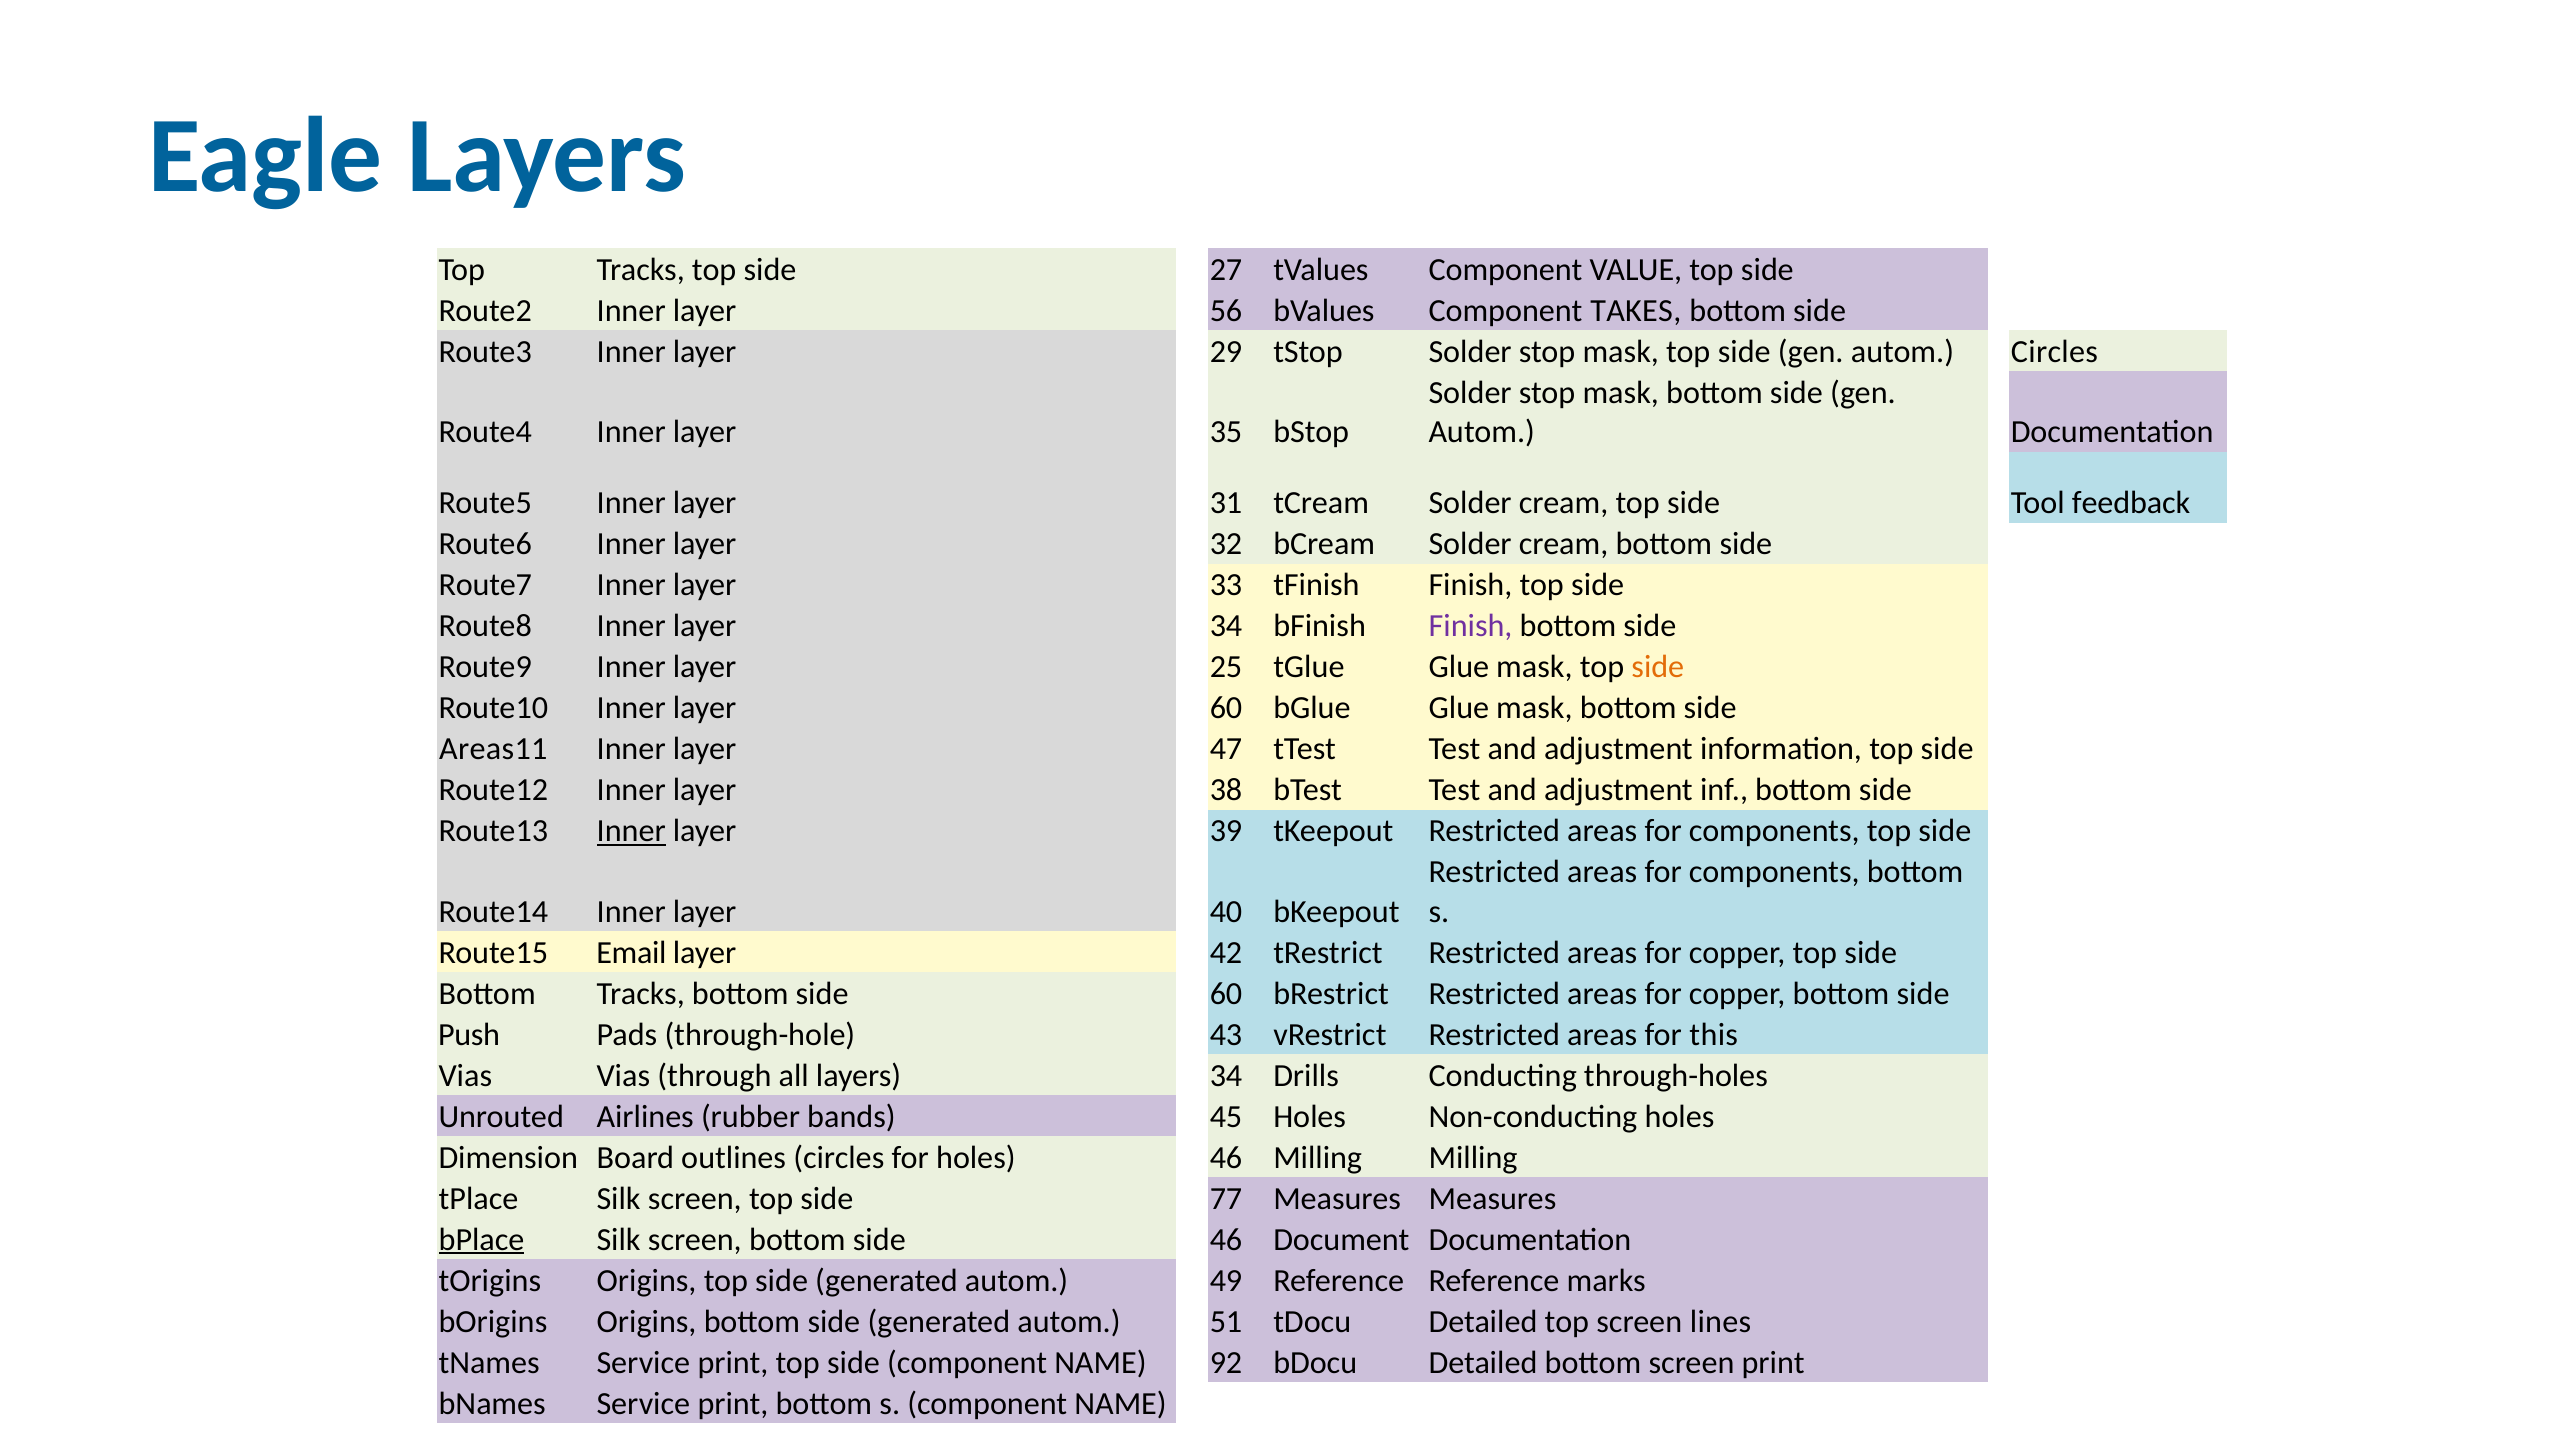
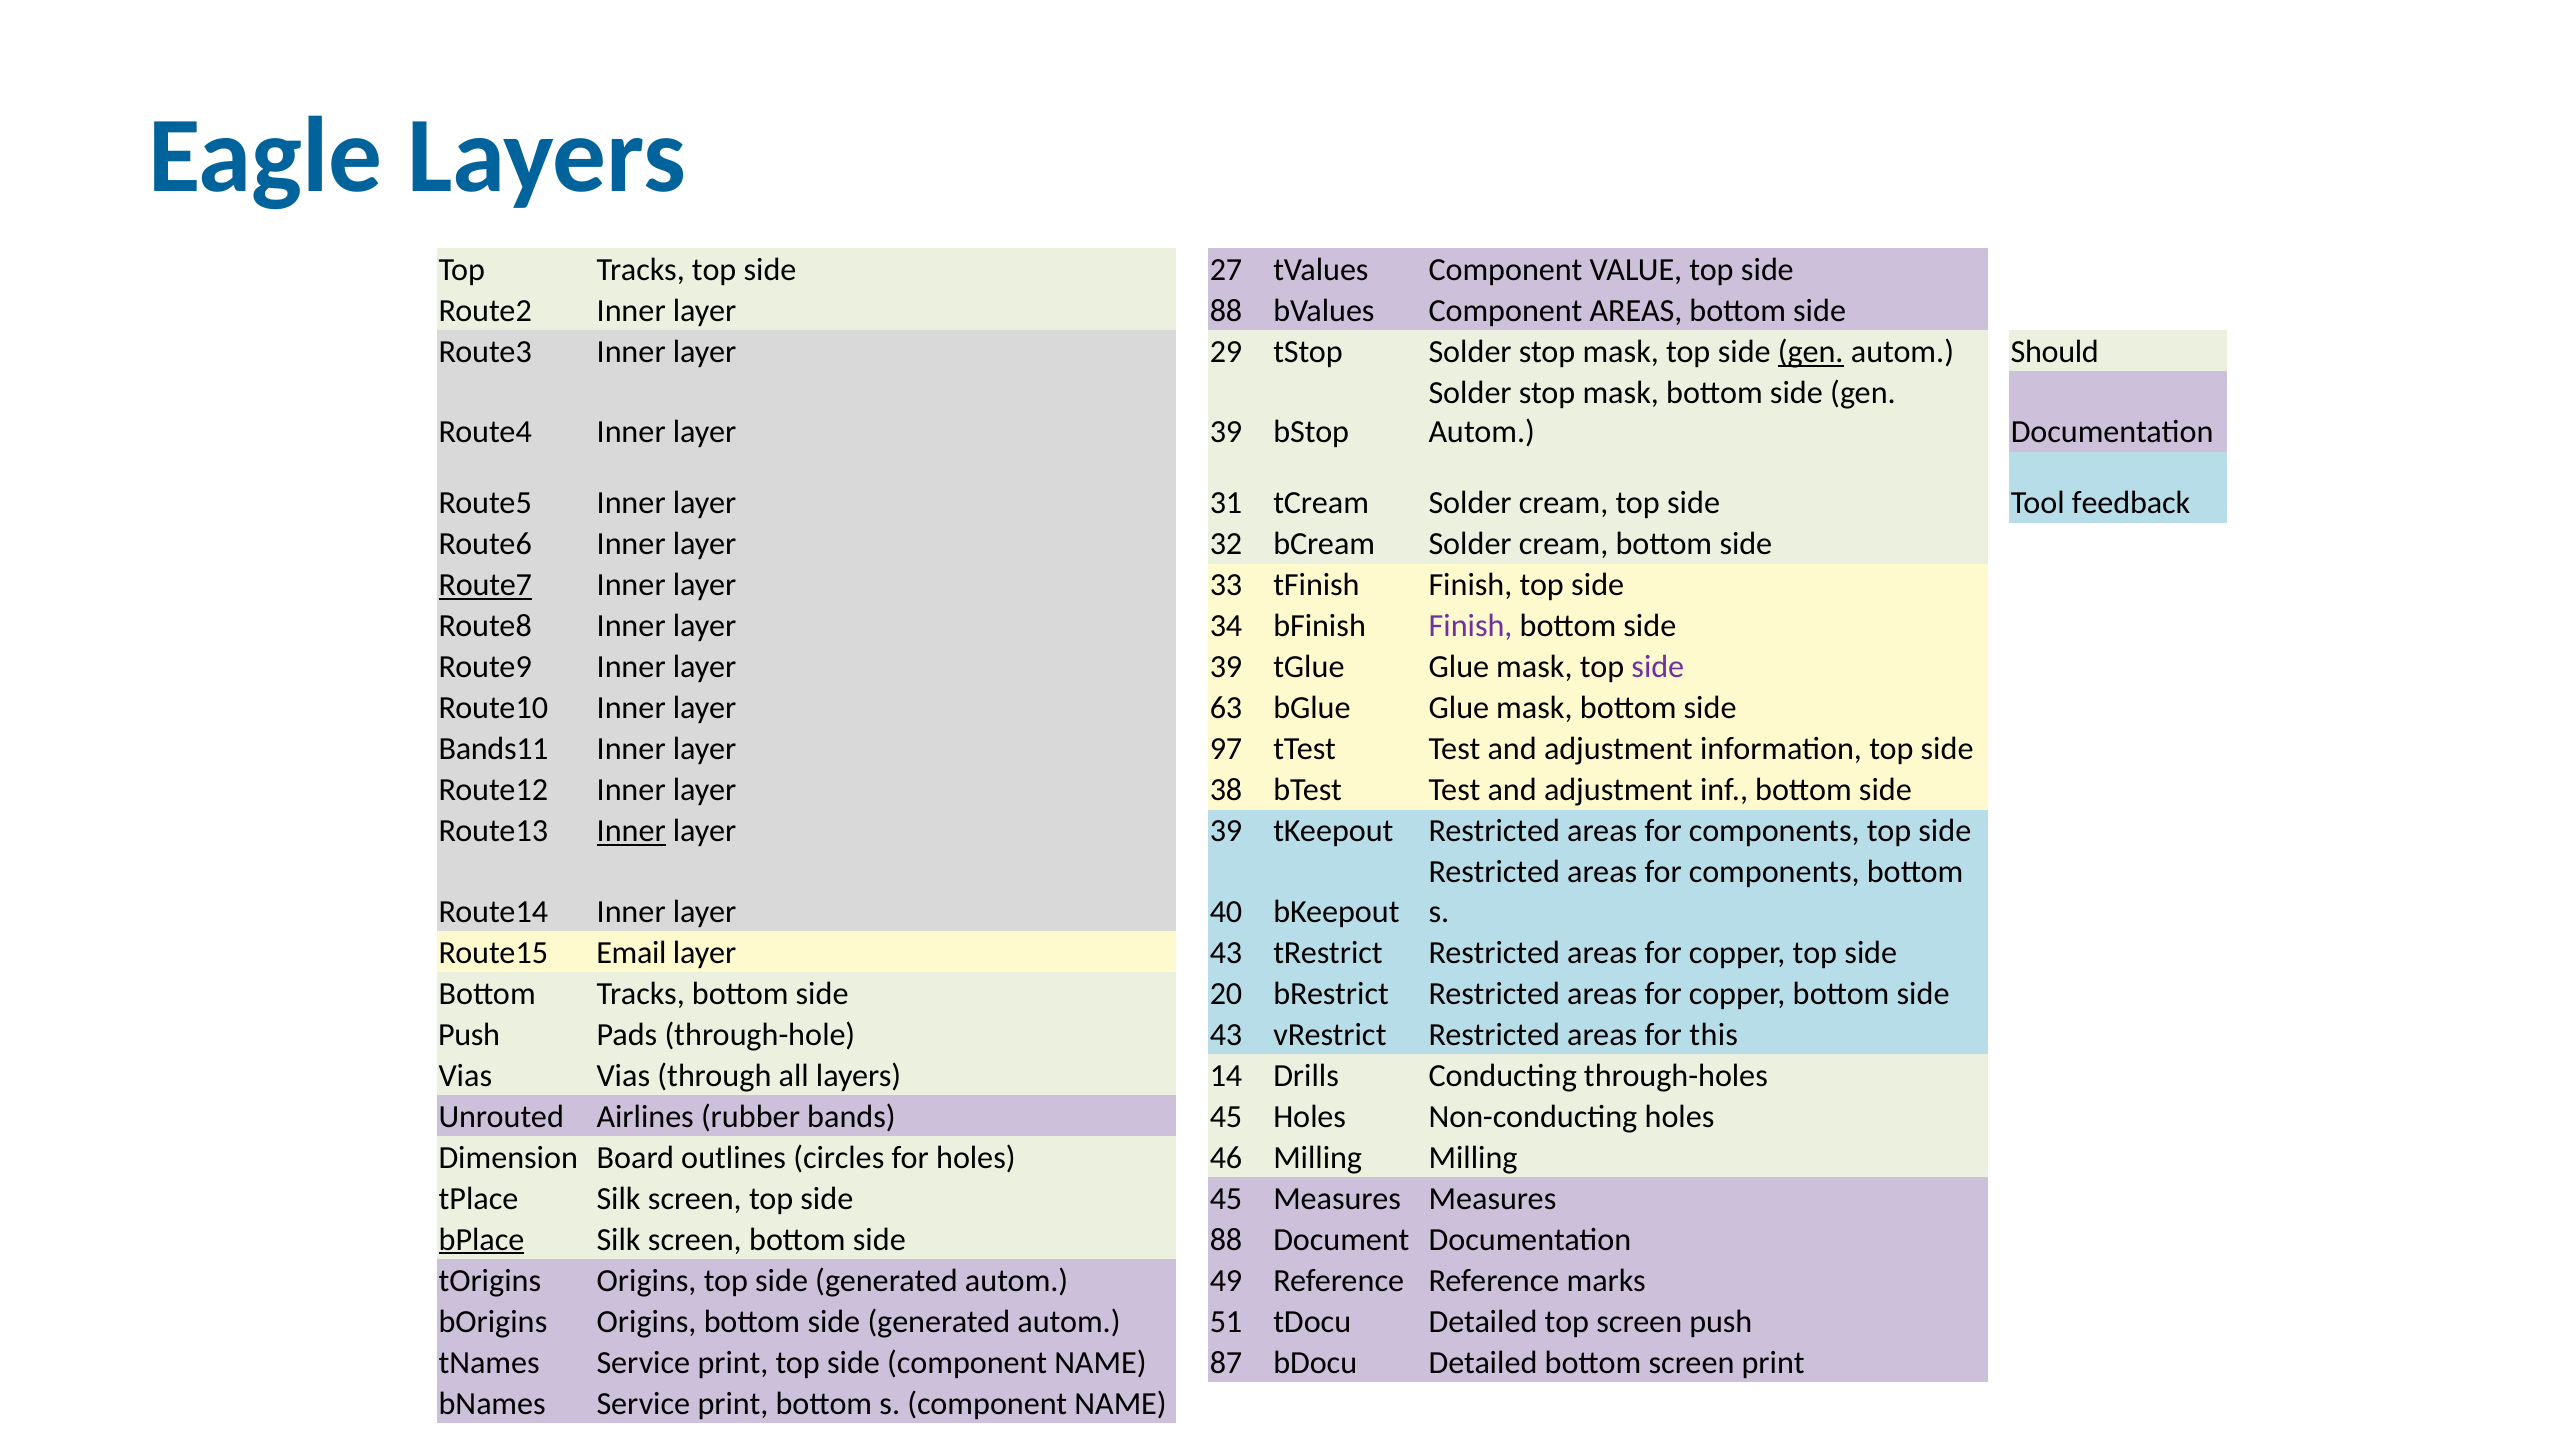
layer 56: 56 -> 88
Component TAKES: TAKES -> AREAS
gen at (1811, 352) underline: none -> present
autom Circles: Circles -> Should
Route4 Inner layer 35: 35 -> 39
Route7 underline: none -> present
Route9 Inner layer 25: 25 -> 39
side at (1658, 667) colour: orange -> purple
layer 60: 60 -> 63
Areas11: Areas11 -> Bands11
47: 47 -> 97
layer 42: 42 -> 43
side 60: 60 -> 20
layers 34: 34 -> 14
side 77: 77 -> 45
side 46: 46 -> 88
screen lines: lines -> push
92: 92 -> 87
